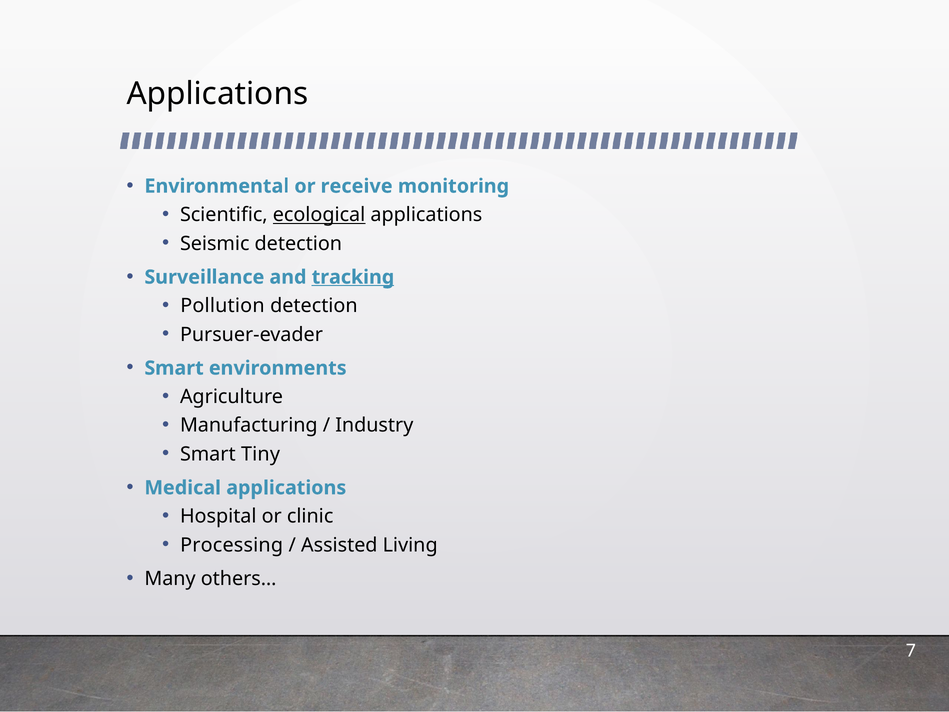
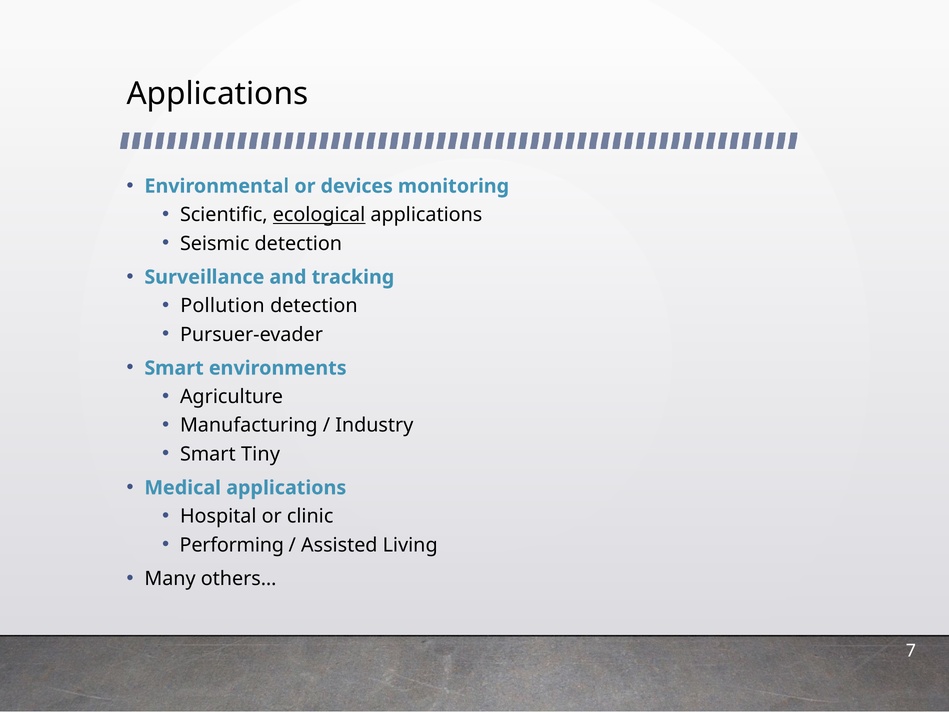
receive: receive -> devices
tracking underline: present -> none
Processing: Processing -> Performing
